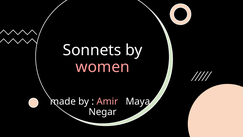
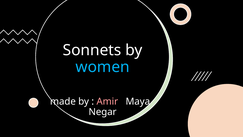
women colour: pink -> light blue
